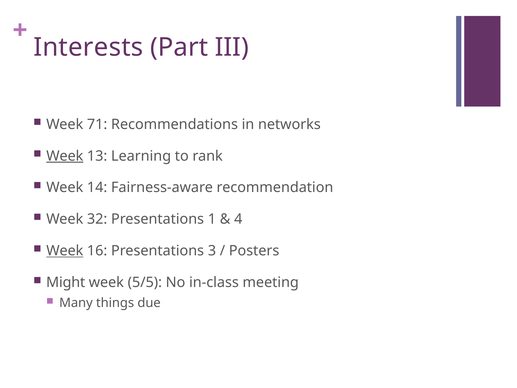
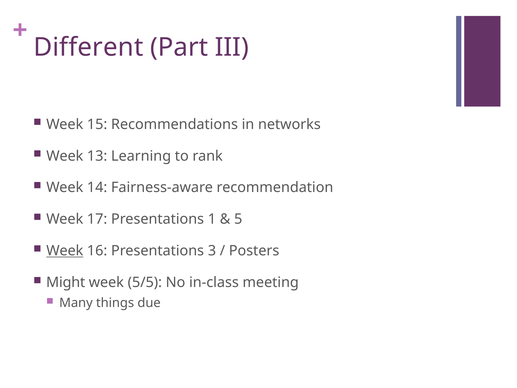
Interests: Interests -> Different
71: 71 -> 15
Week at (65, 156) underline: present -> none
32: 32 -> 17
4: 4 -> 5
